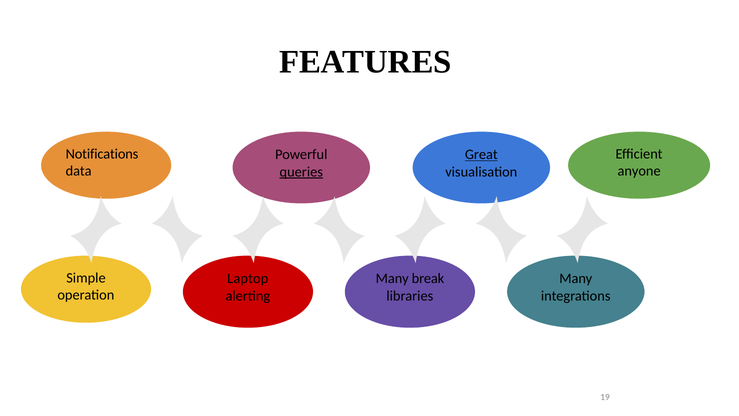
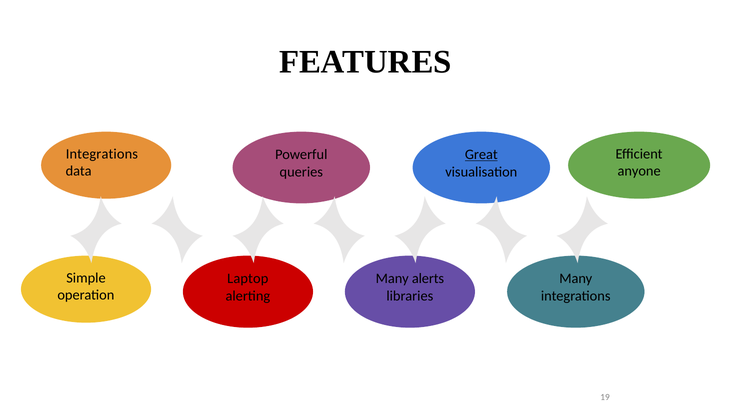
Notifications at (102, 154): Notifications -> Integrations
queries underline: present -> none
break: break -> alerts
